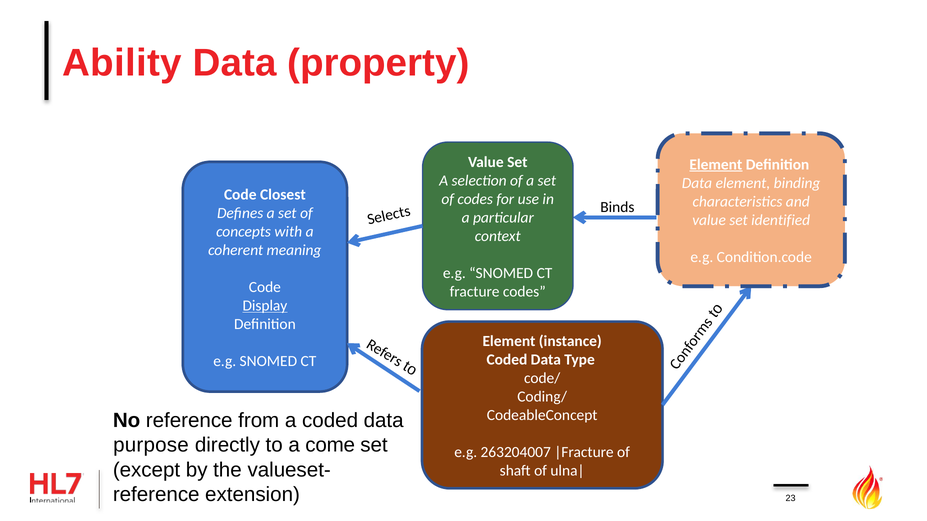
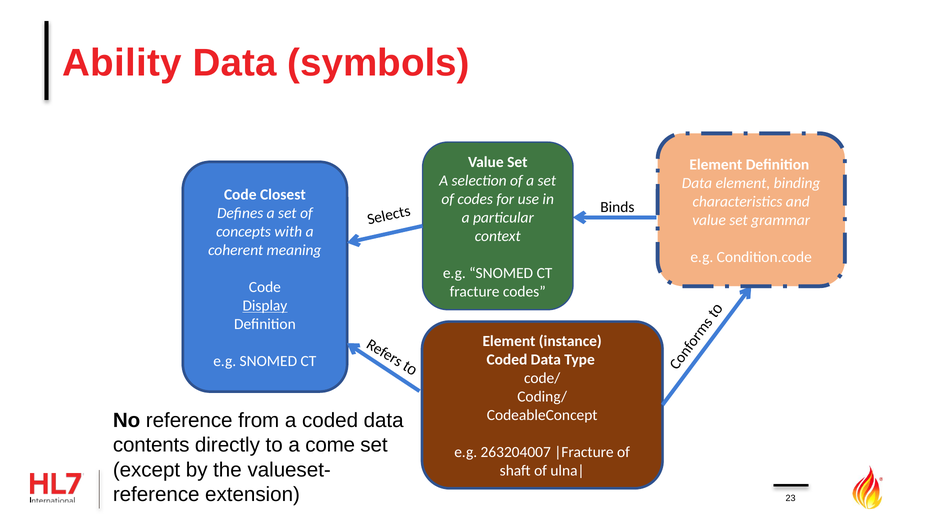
property: property -> symbols
Element at (716, 165) underline: present -> none
identified: identified -> grammar
purpose: purpose -> contents
